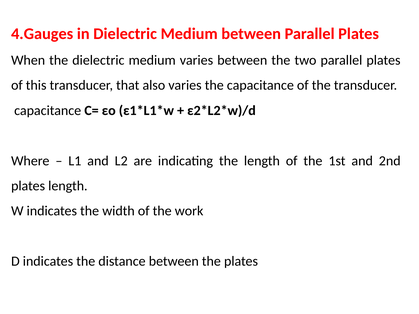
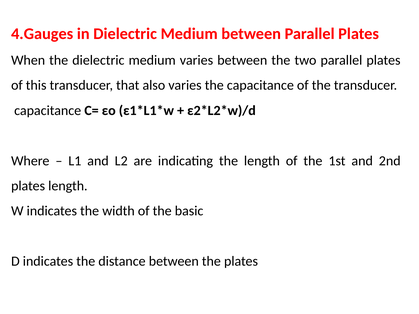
work: work -> basic
